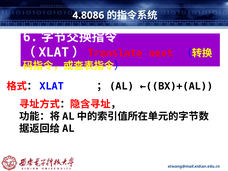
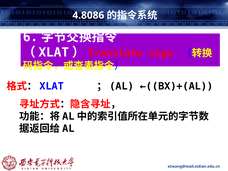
next: next -> sign
